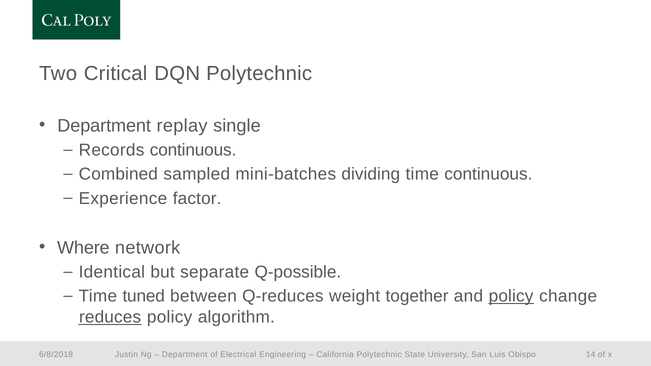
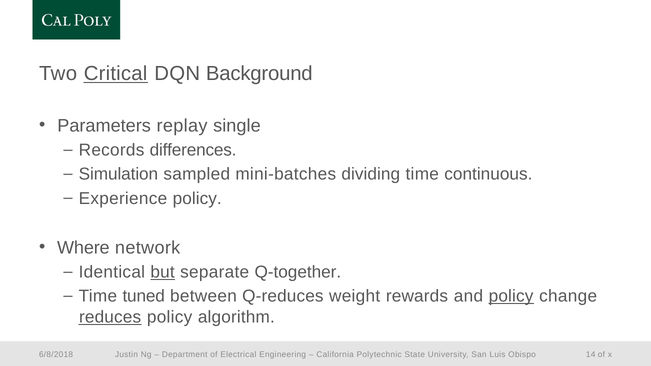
Critical underline: none -> present
DQN Polytechnic: Polytechnic -> Background
Department at (104, 126): Department -> Parameters
Records continuous: continuous -> differences
Combined: Combined -> Simulation
Experience factor: factor -> policy
but underline: none -> present
Q-possible: Q-possible -> Q-together
together: together -> rewards
